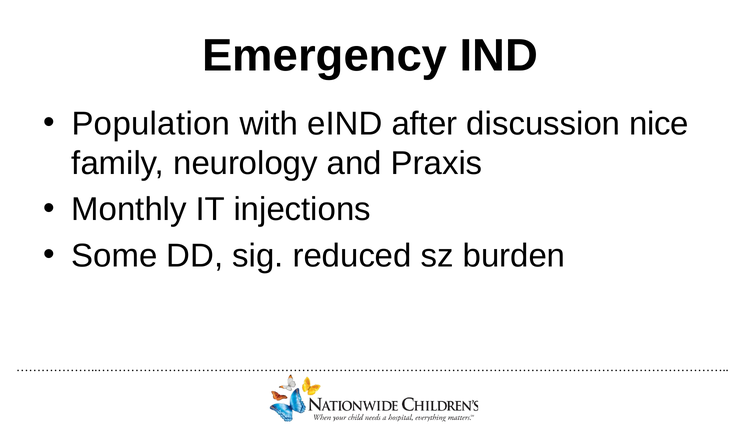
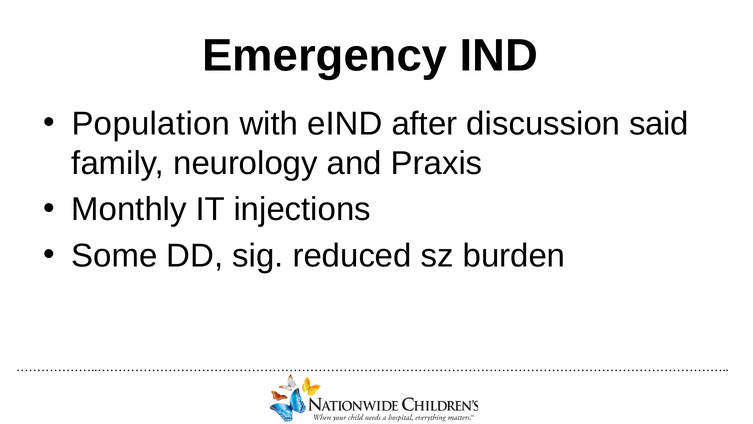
nice: nice -> said
